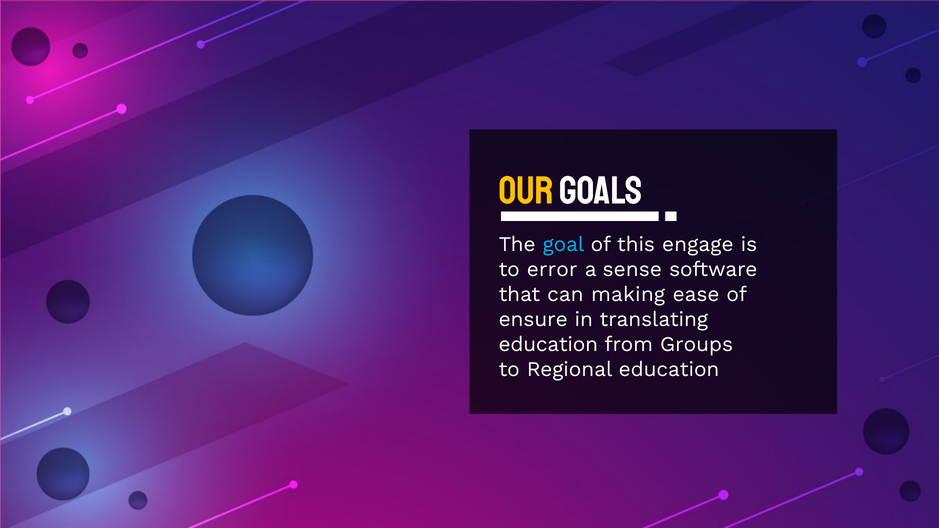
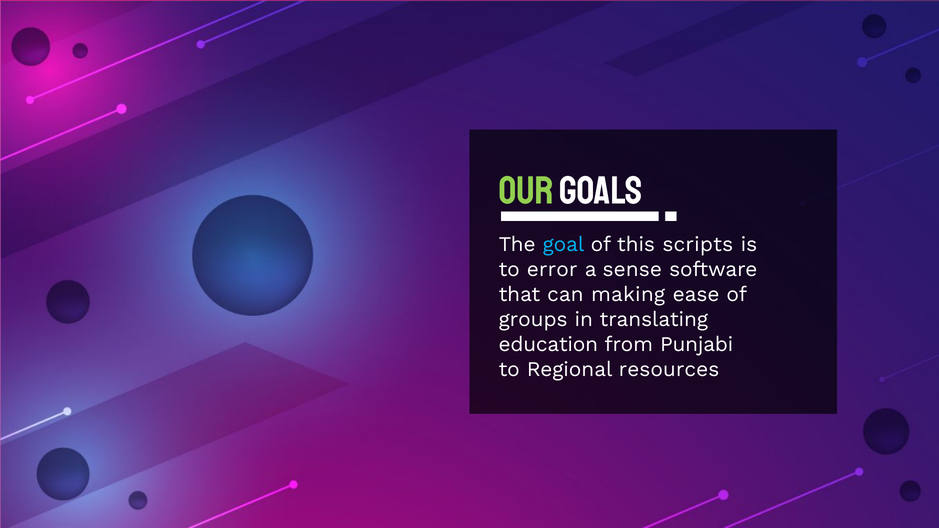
Our colour: yellow -> light green
engage: engage -> scripts
ensure: ensure -> groups
Groups: Groups -> Punjabi
Regional education: education -> resources
